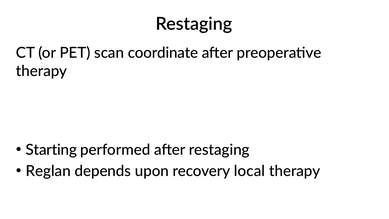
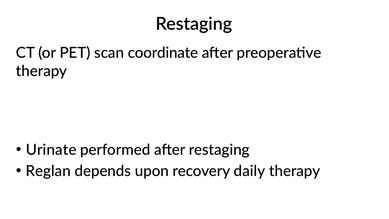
Starting: Starting -> Urinate
local: local -> daily
